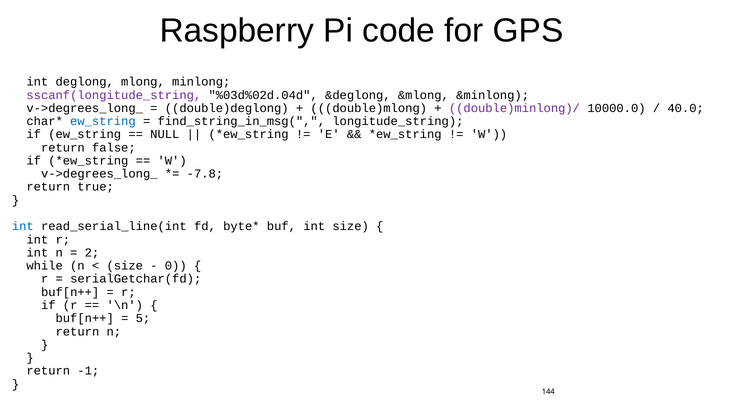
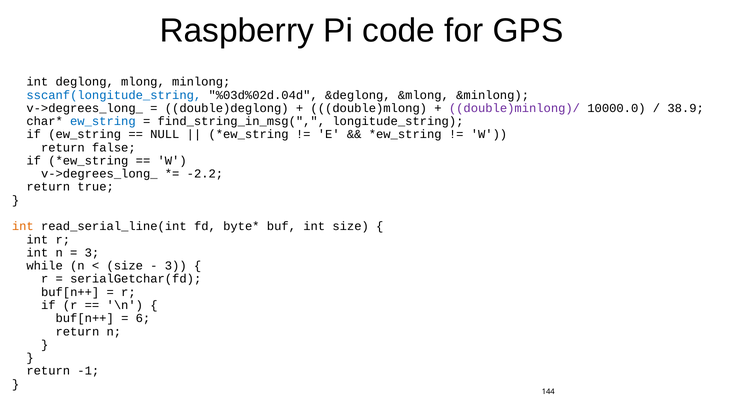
sscanf(longitude_string colour: purple -> blue
40.0: 40.0 -> 38.9
-7.8: -7.8 -> -2.2
int at (23, 226) colour: blue -> orange
2 at (92, 253): 2 -> 3
0 at (176, 266): 0 -> 3
5: 5 -> 6
